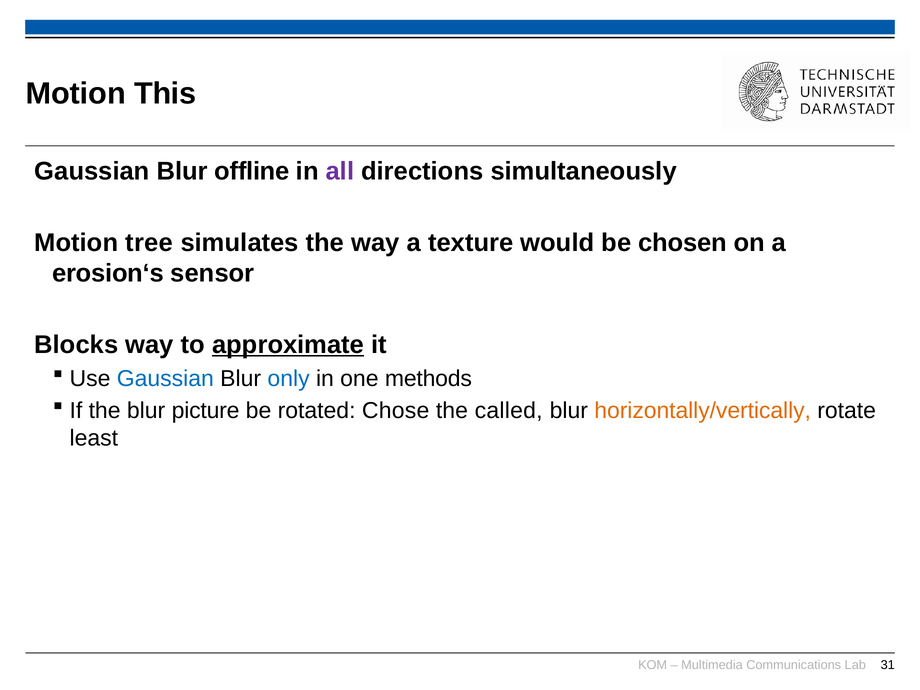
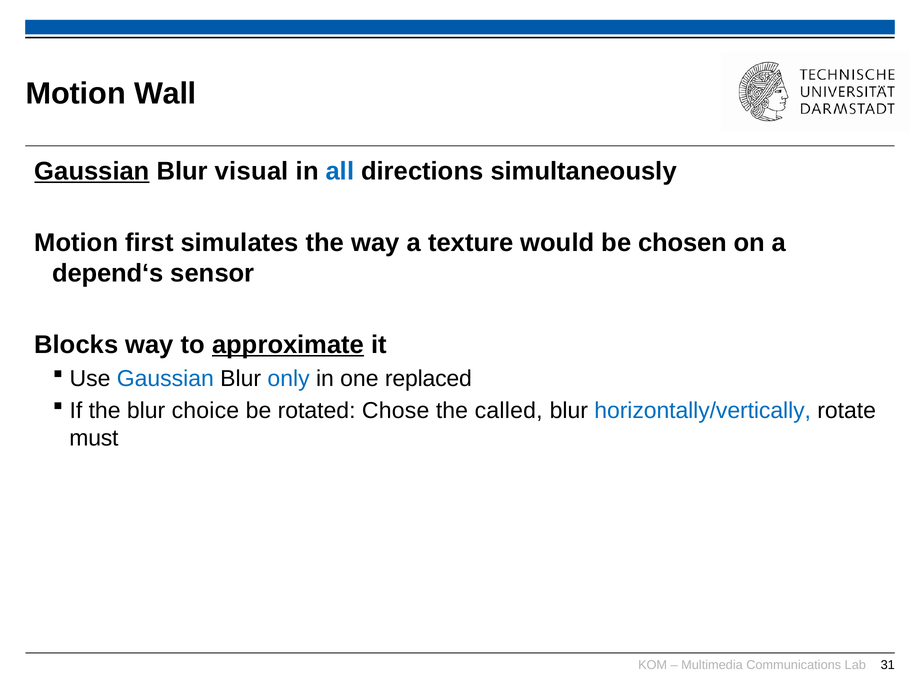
This: This -> Wall
Gaussian at (92, 171) underline: none -> present
offline: offline -> visual
all colour: purple -> blue
tree: tree -> first
erosion‘s: erosion‘s -> depend‘s
methods: methods -> replaced
picture: picture -> choice
horizontally/vertically colour: orange -> blue
least: least -> must
